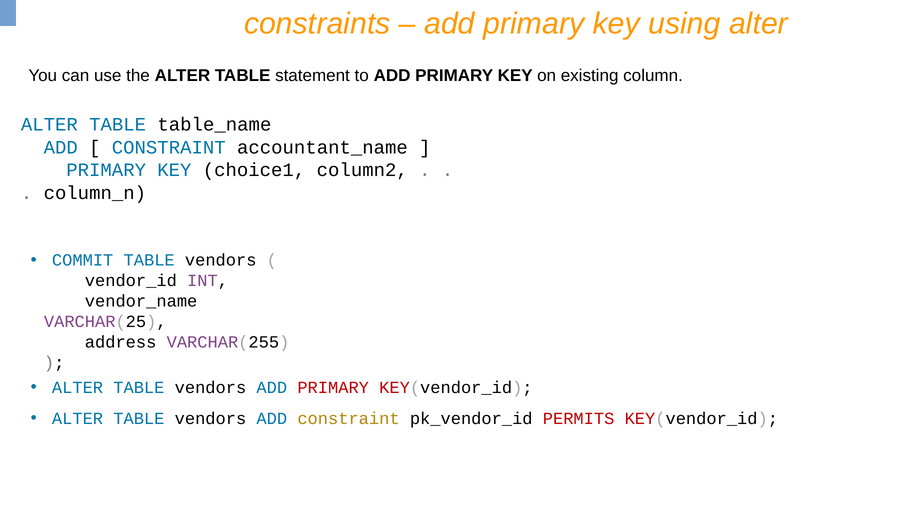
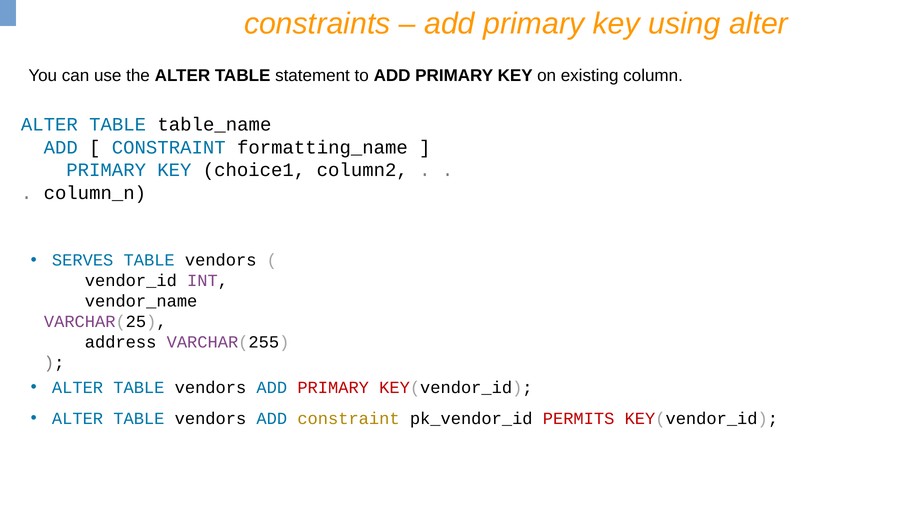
accountant_name: accountant_name -> formatting_name
COMMIT: COMMIT -> SERVES
